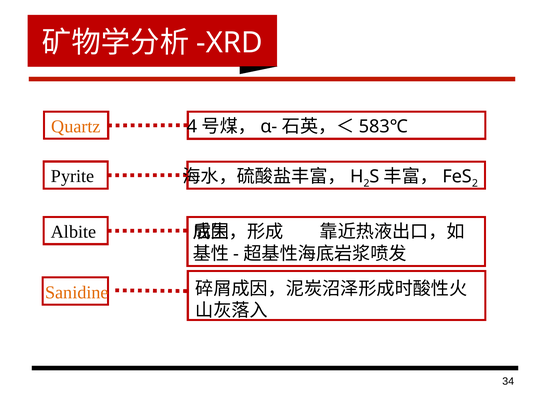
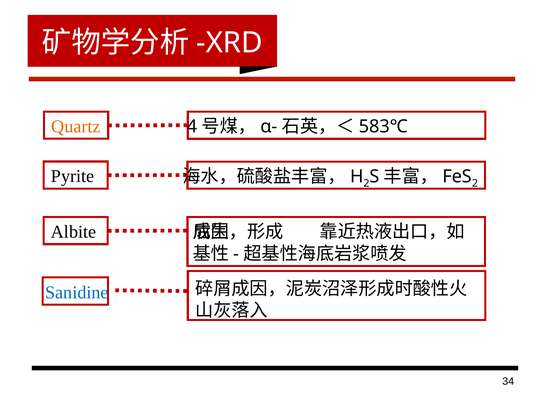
Sanidine colour: orange -> blue
